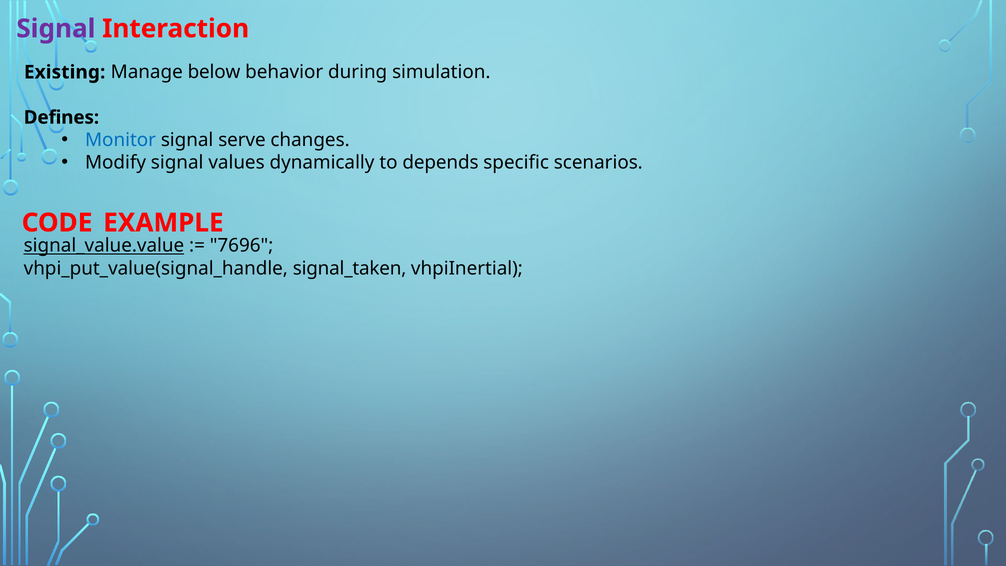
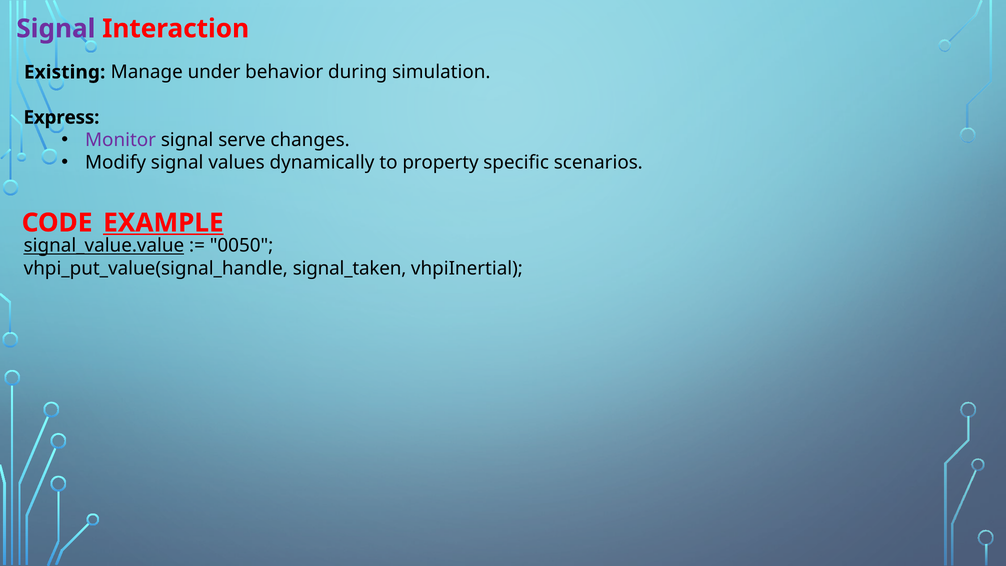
below: below -> under
Defines: Defines -> Express
Monitor colour: blue -> purple
depends: depends -> property
EXAMPLE underline: none -> present
7696: 7696 -> 0050
